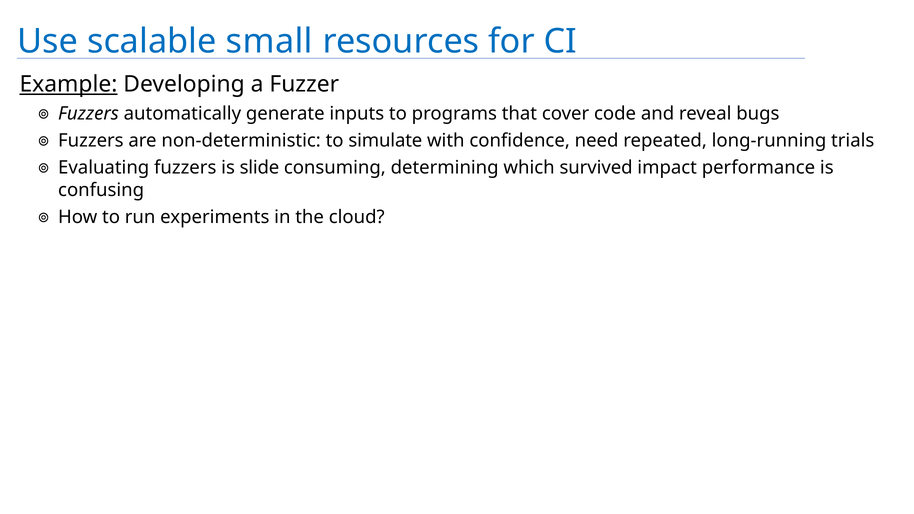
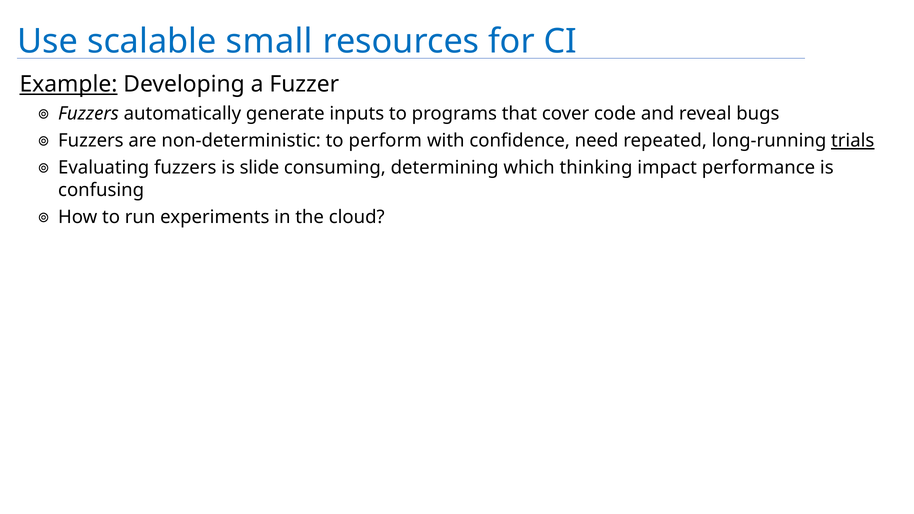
simulate: simulate -> perform
trials underline: none -> present
survived: survived -> thinking
